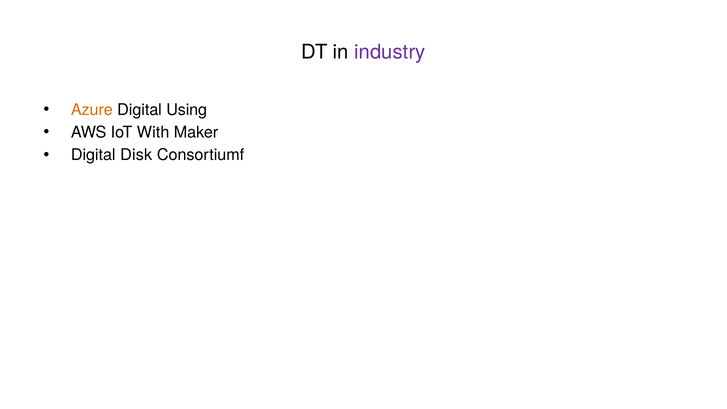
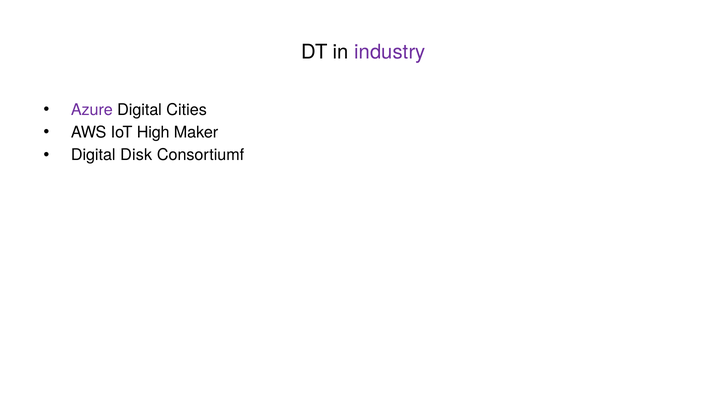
Azure colour: orange -> purple
Using: Using -> Cities
With: With -> High
